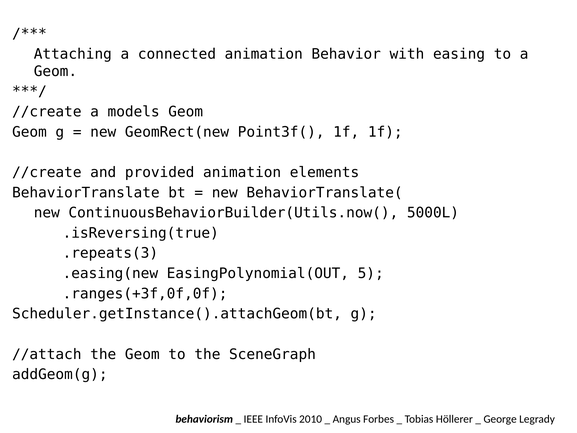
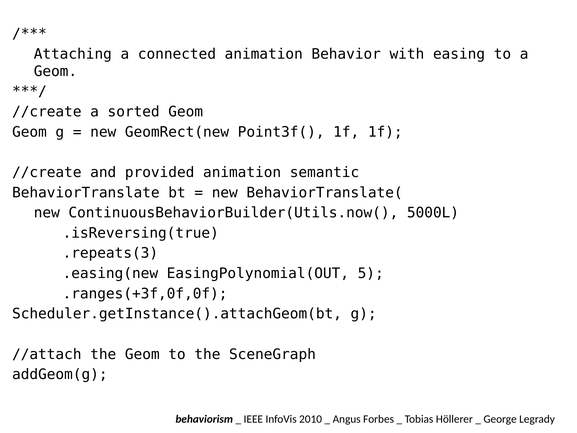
models: models -> sorted
elements: elements -> semantic
